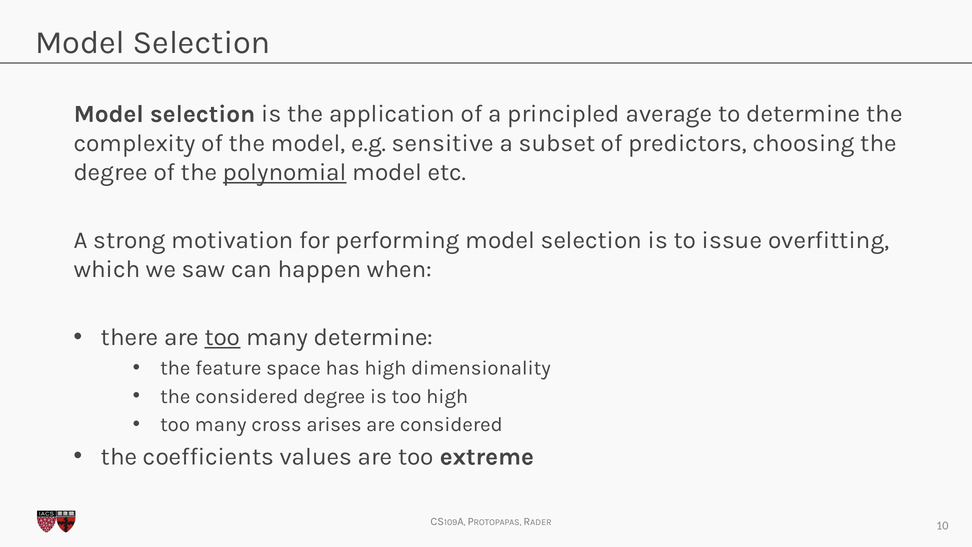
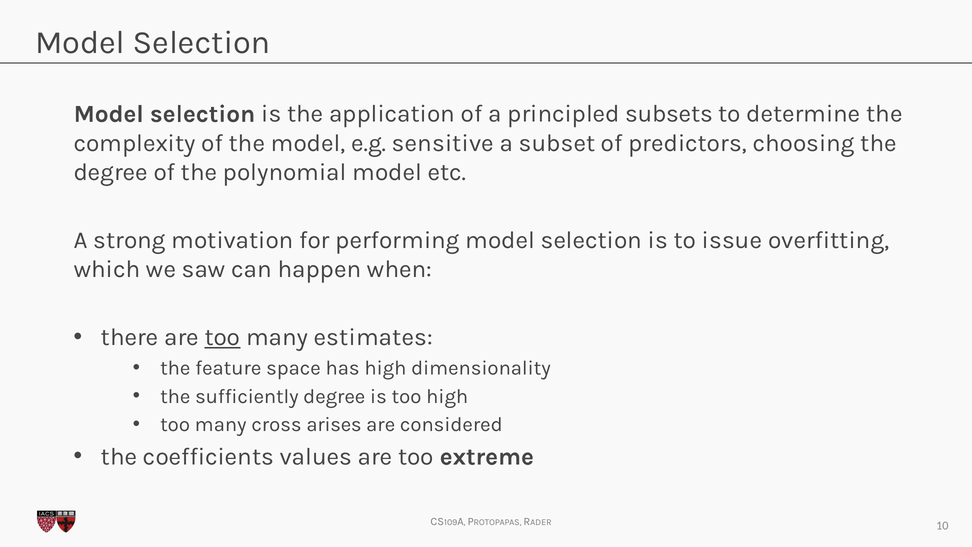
average: average -> subsets
polynomial underline: present -> none
many determine: determine -> estimates
the considered: considered -> sufficiently
